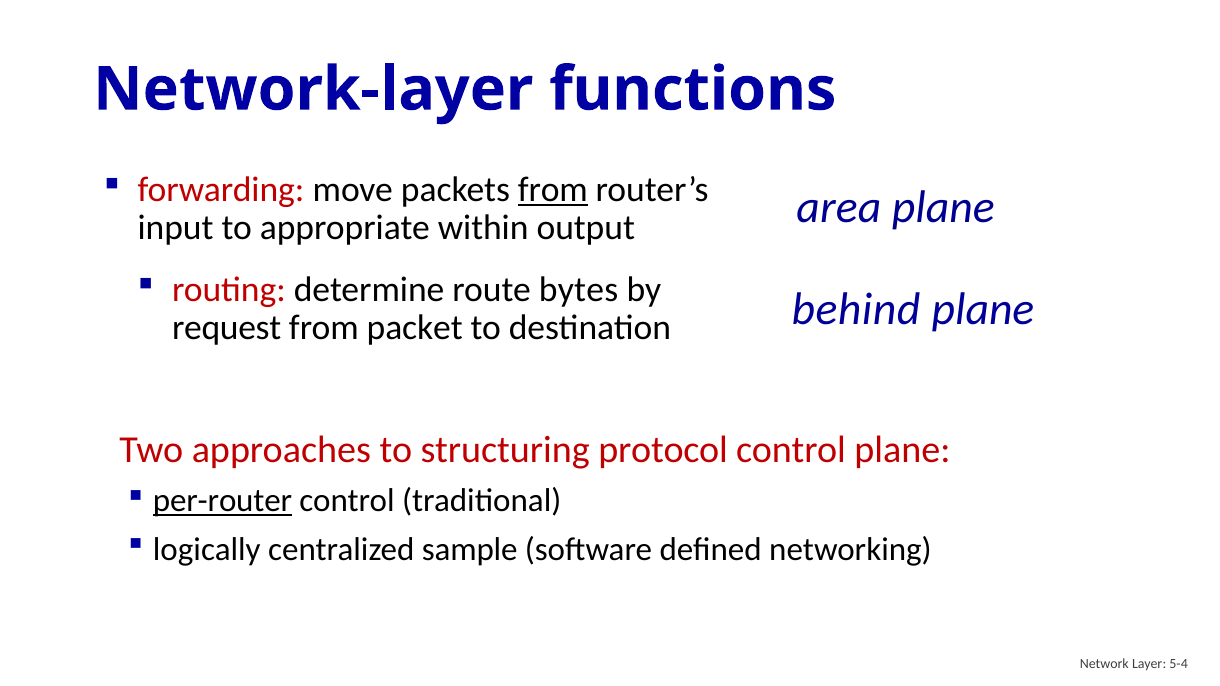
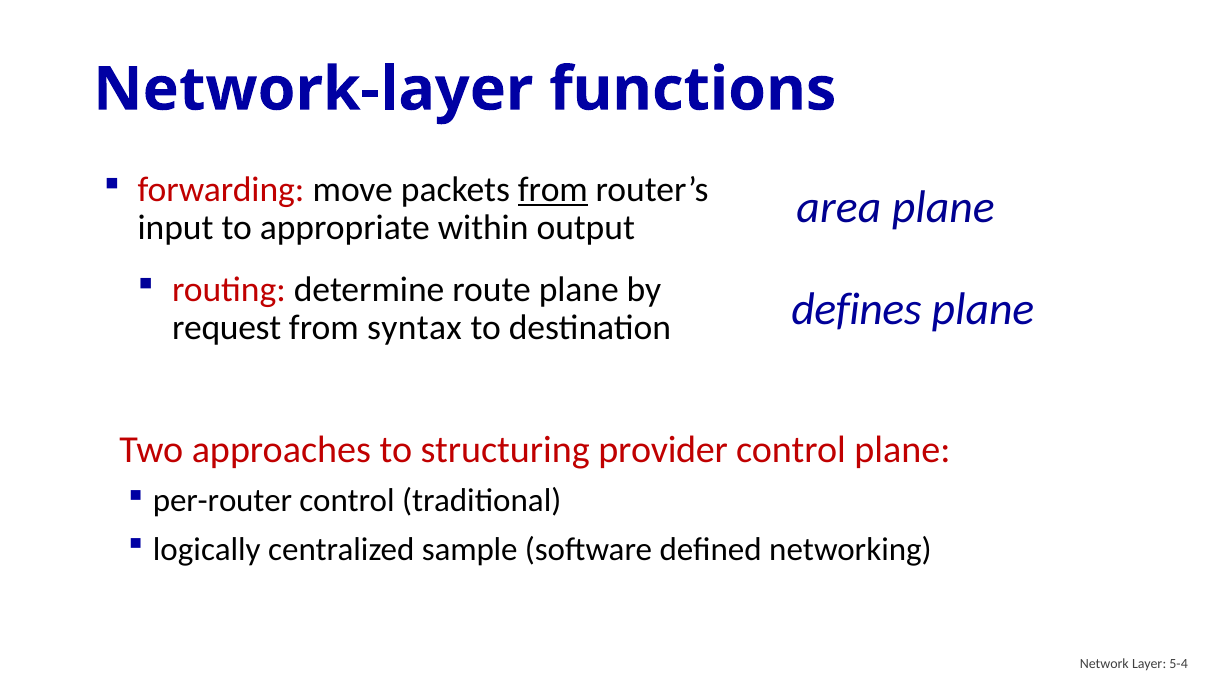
route bytes: bytes -> plane
behind: behind -> defines
packet: packet -> syntax
protocol: protocol -> provider
per-router underline: present -> none
